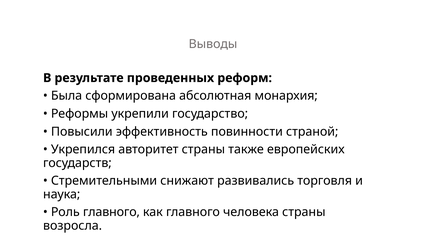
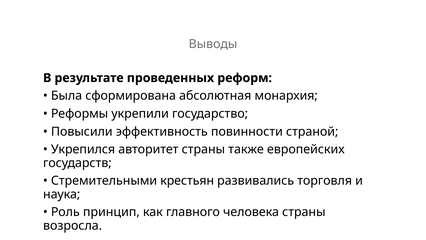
снижают: снижают -> крестьян
Роль главного: главного -> принцип
